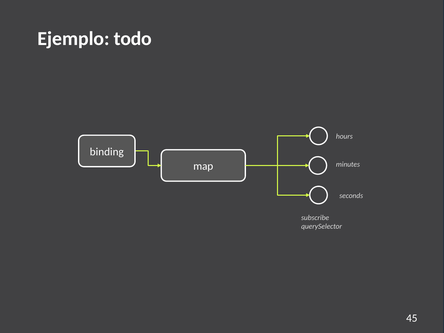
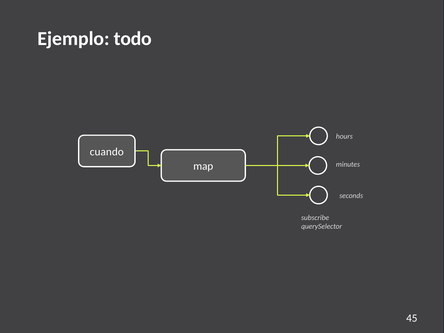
binding: binding -> cuando
